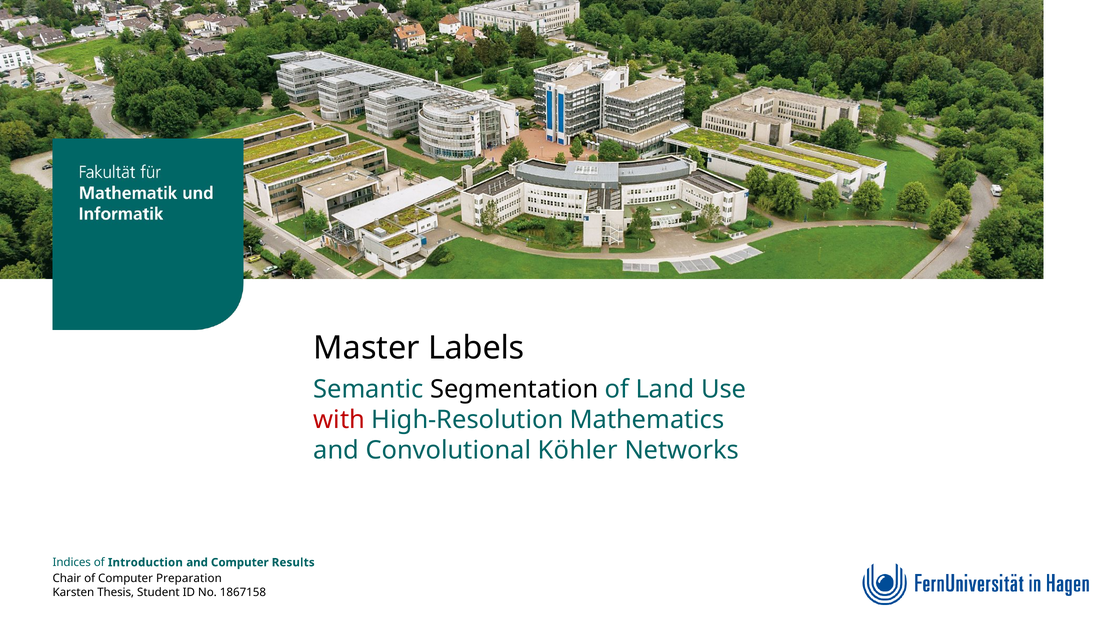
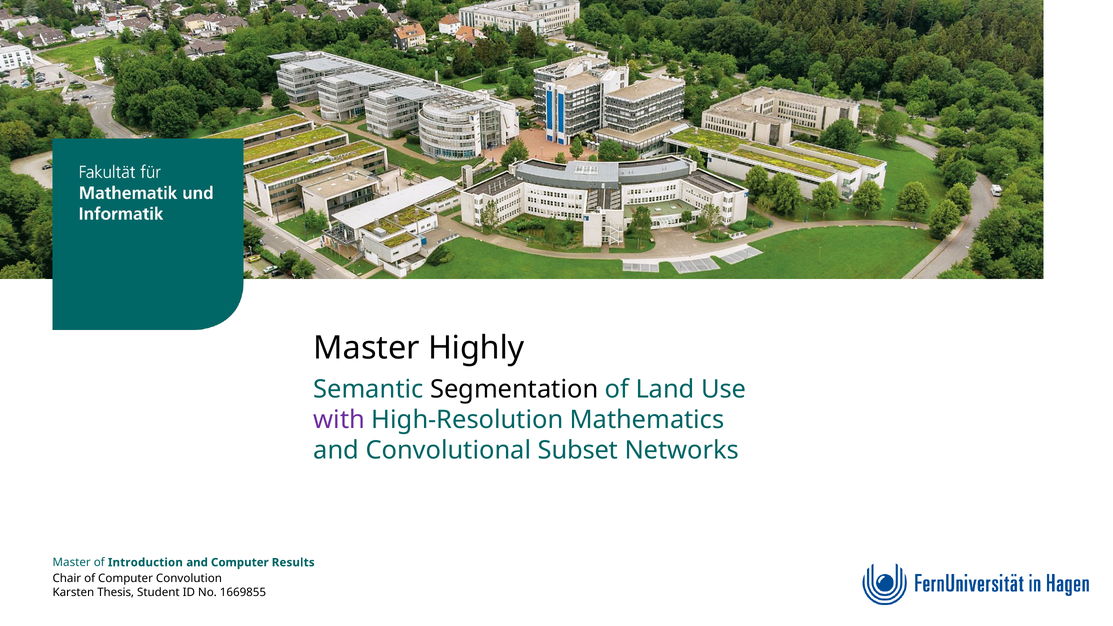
Labels: Labels -> Highly
with colour: red -> purple
Köhler: Köhler -> Subset
Indices at (72, 563): Indices -> Master
Preparation: Preparation -> Convolution
1867158: 1867158 -> 1669855
